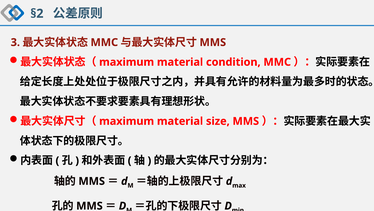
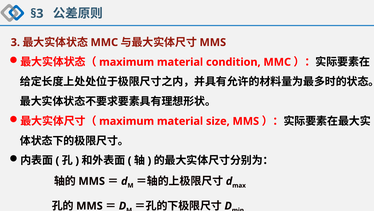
§2: §2 -> §3
